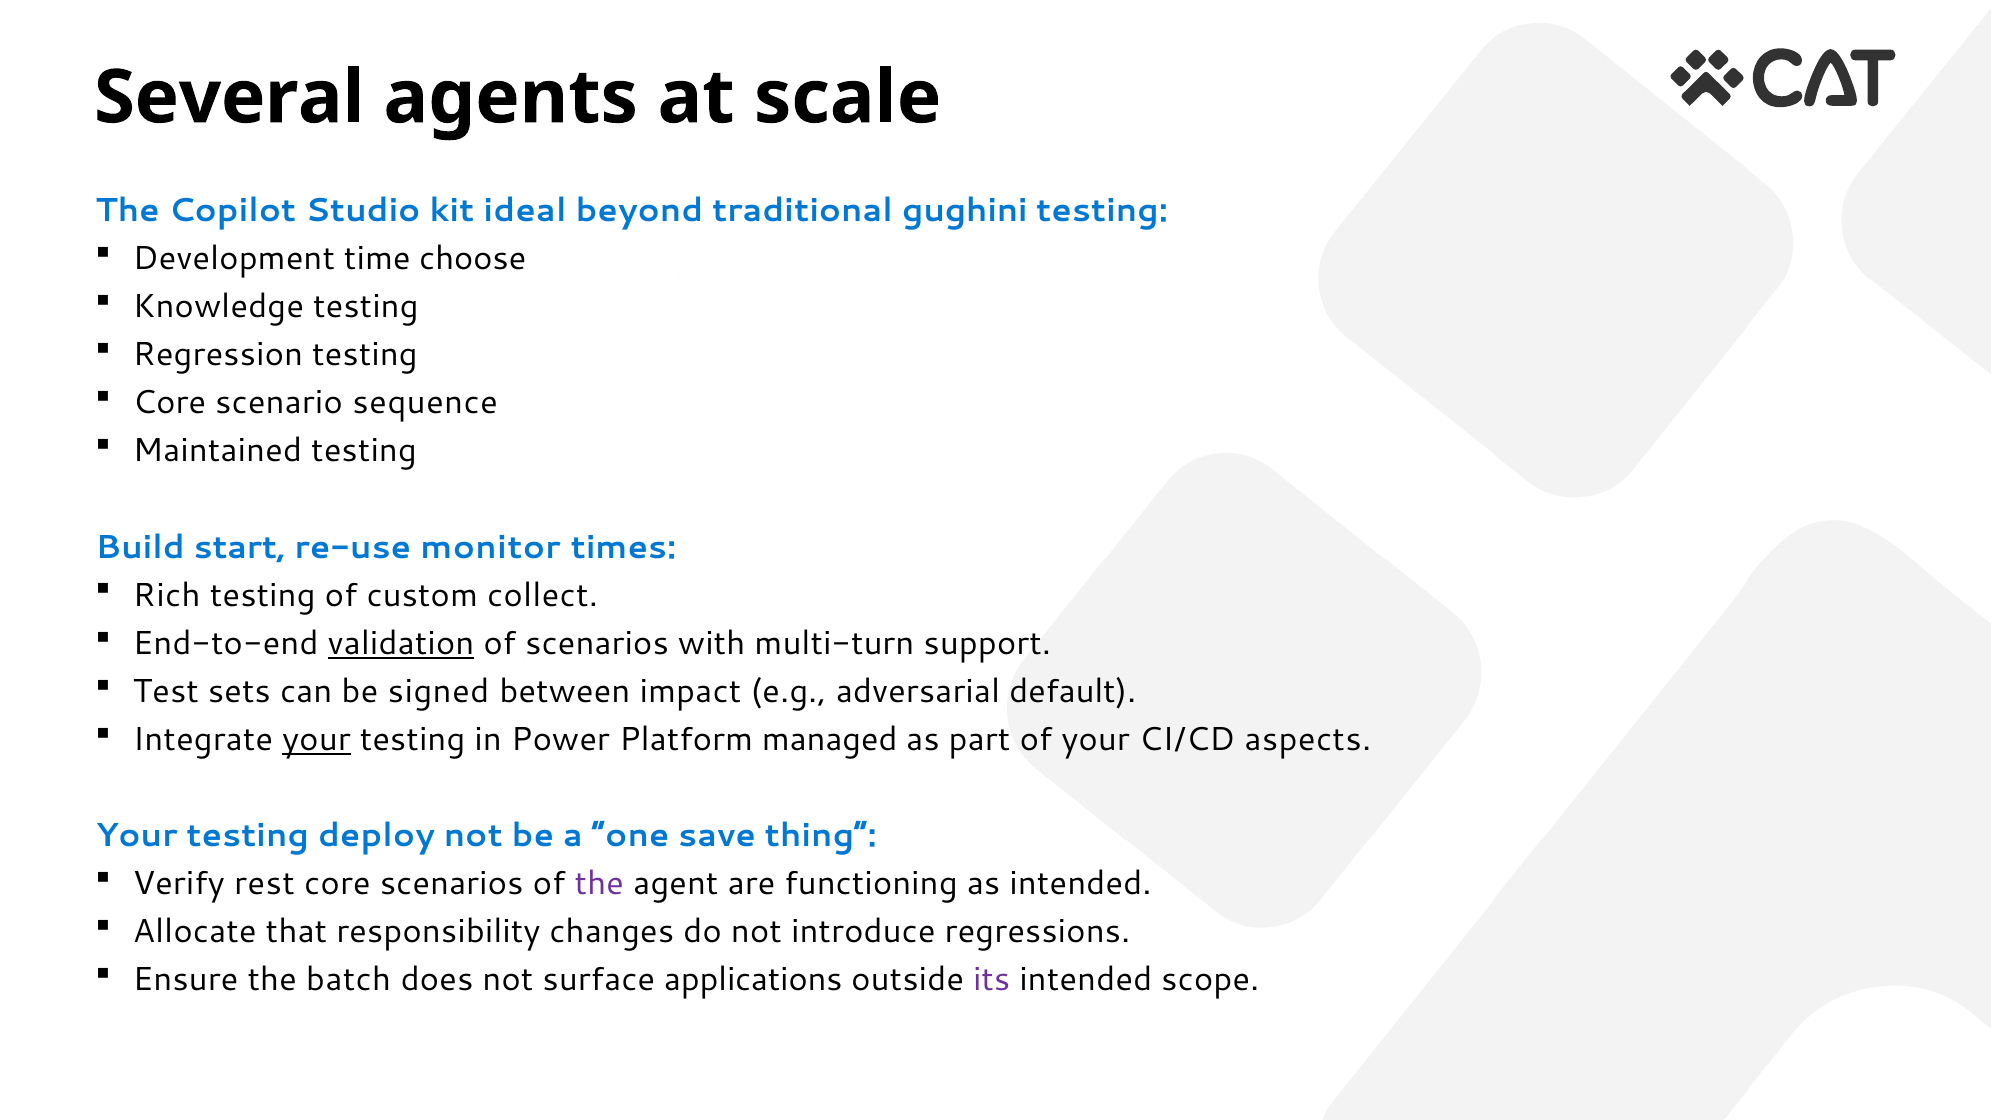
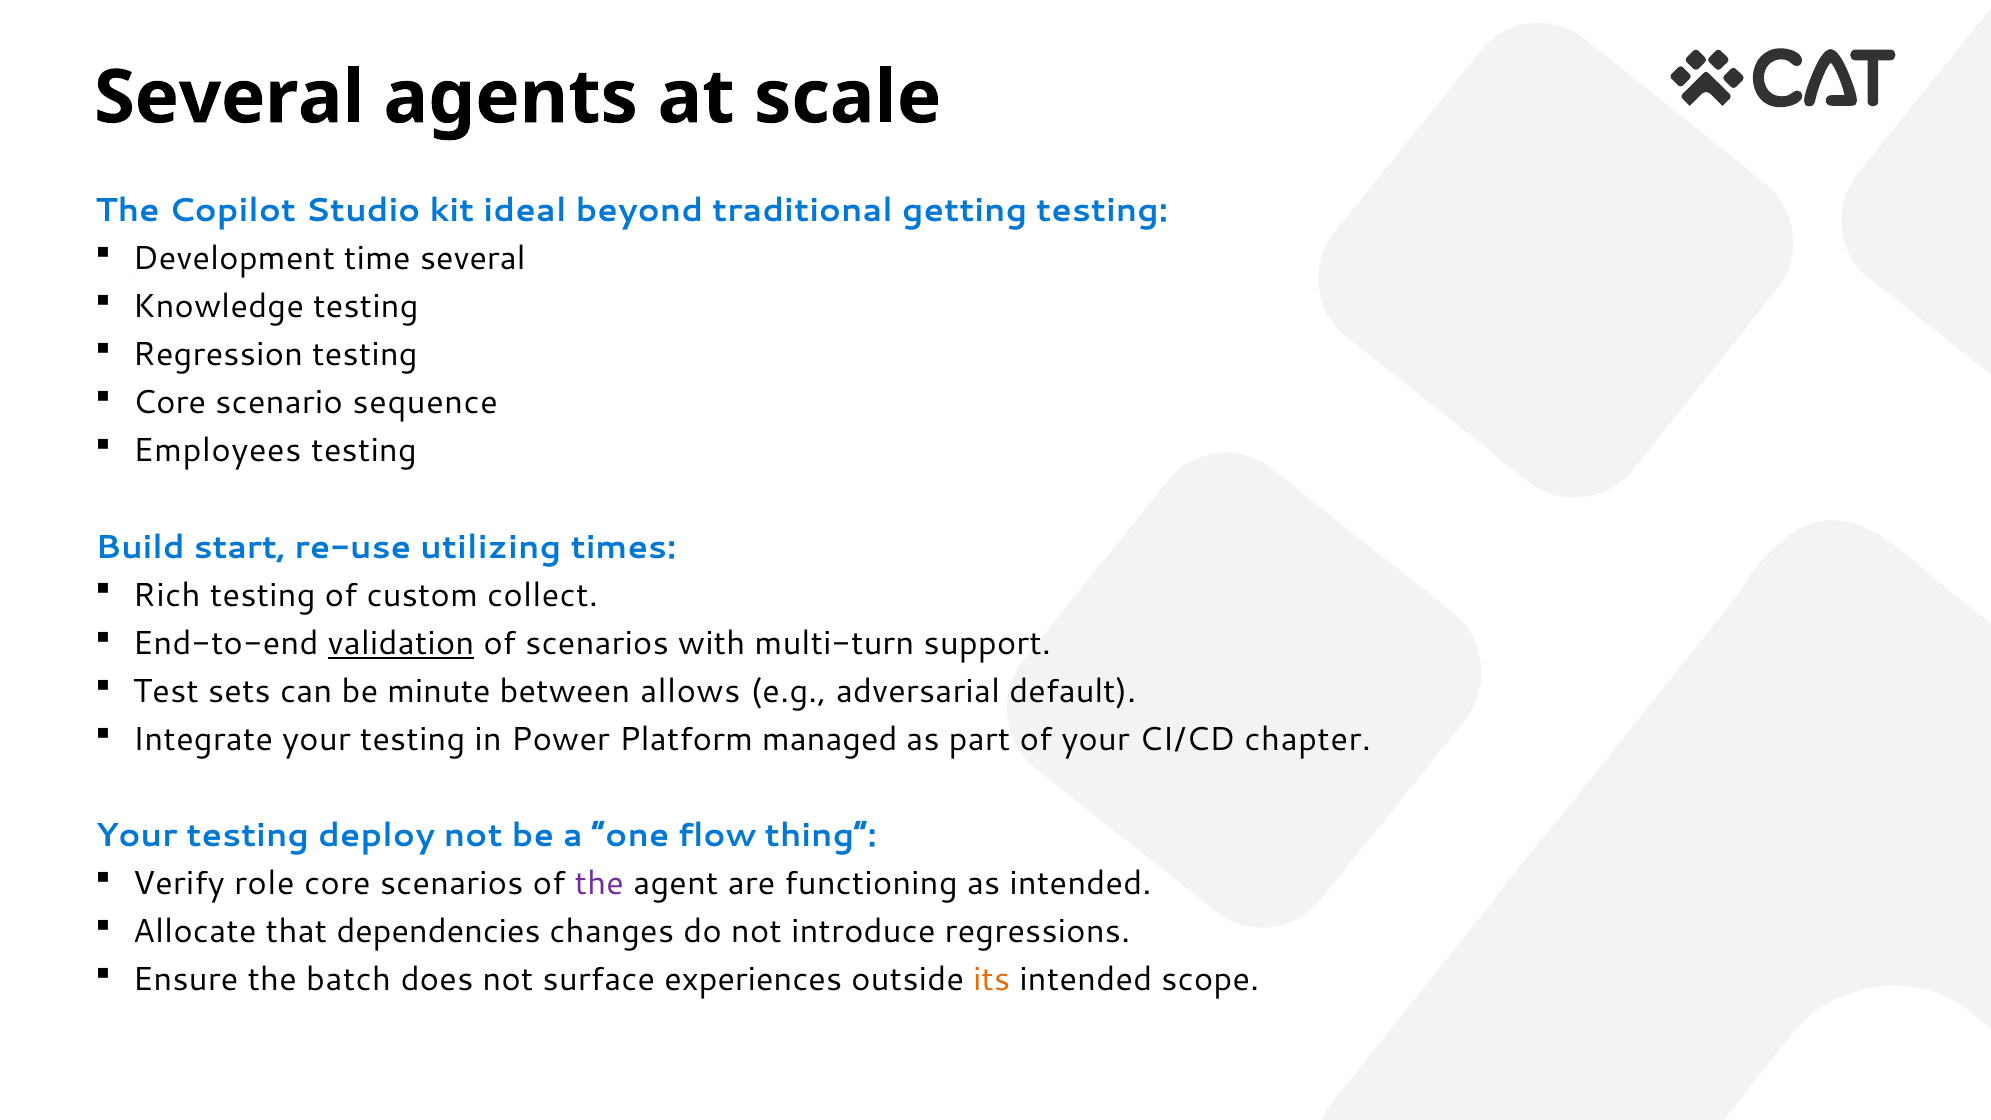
gughini: gughini -> getting
time choose: choose -> several
Maintained: Maintained -> Employees
monitor: monitor -> utilizing
signed: signed -> minute
impact: impact -> allows
your at (316, 739) underline: present -> none
aspects: aspects -> chapter
save: save -> flow
rest: rest -> role
responsibility: responsibility -> dependencies
applications: applications -> experiences
its colour: purple -> orange
